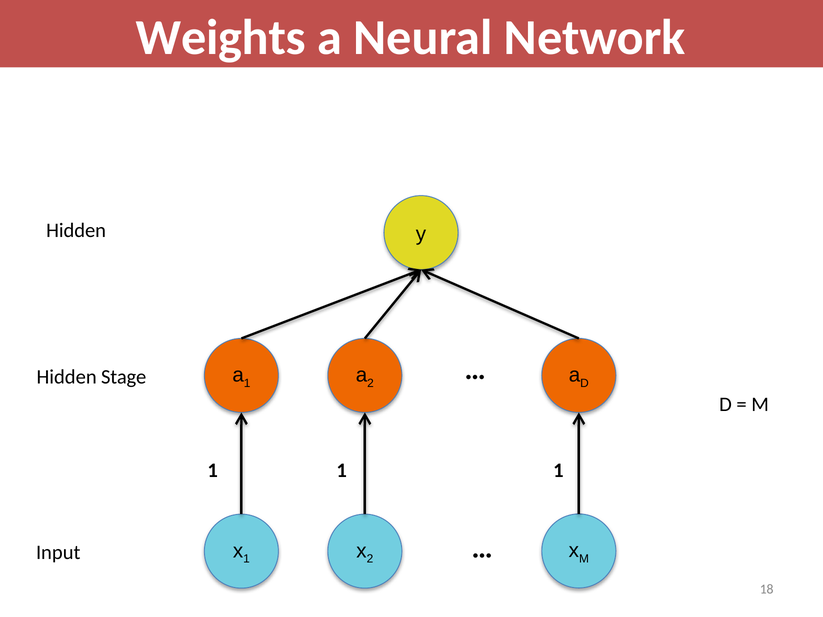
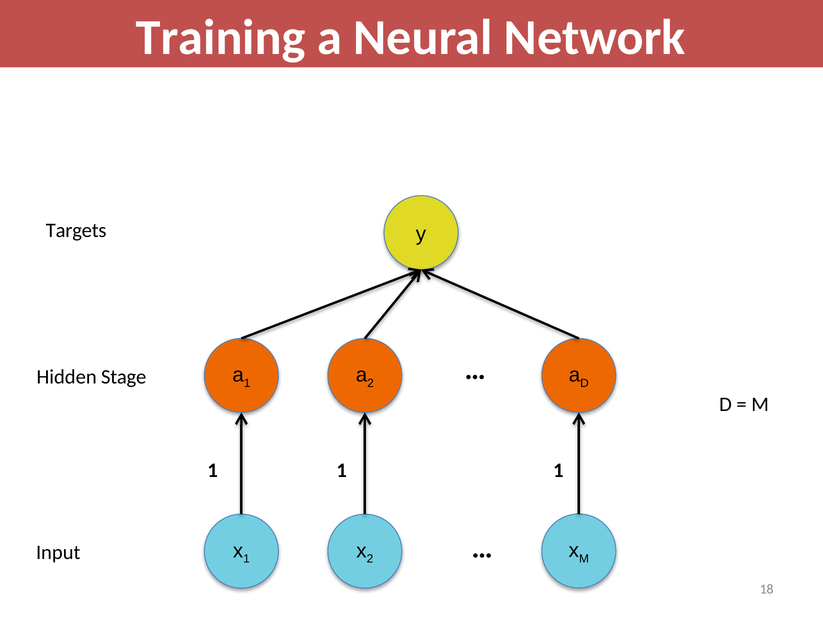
Weights: Weights -> Training
Hidden at (76, 230): Hidden -> Targets
